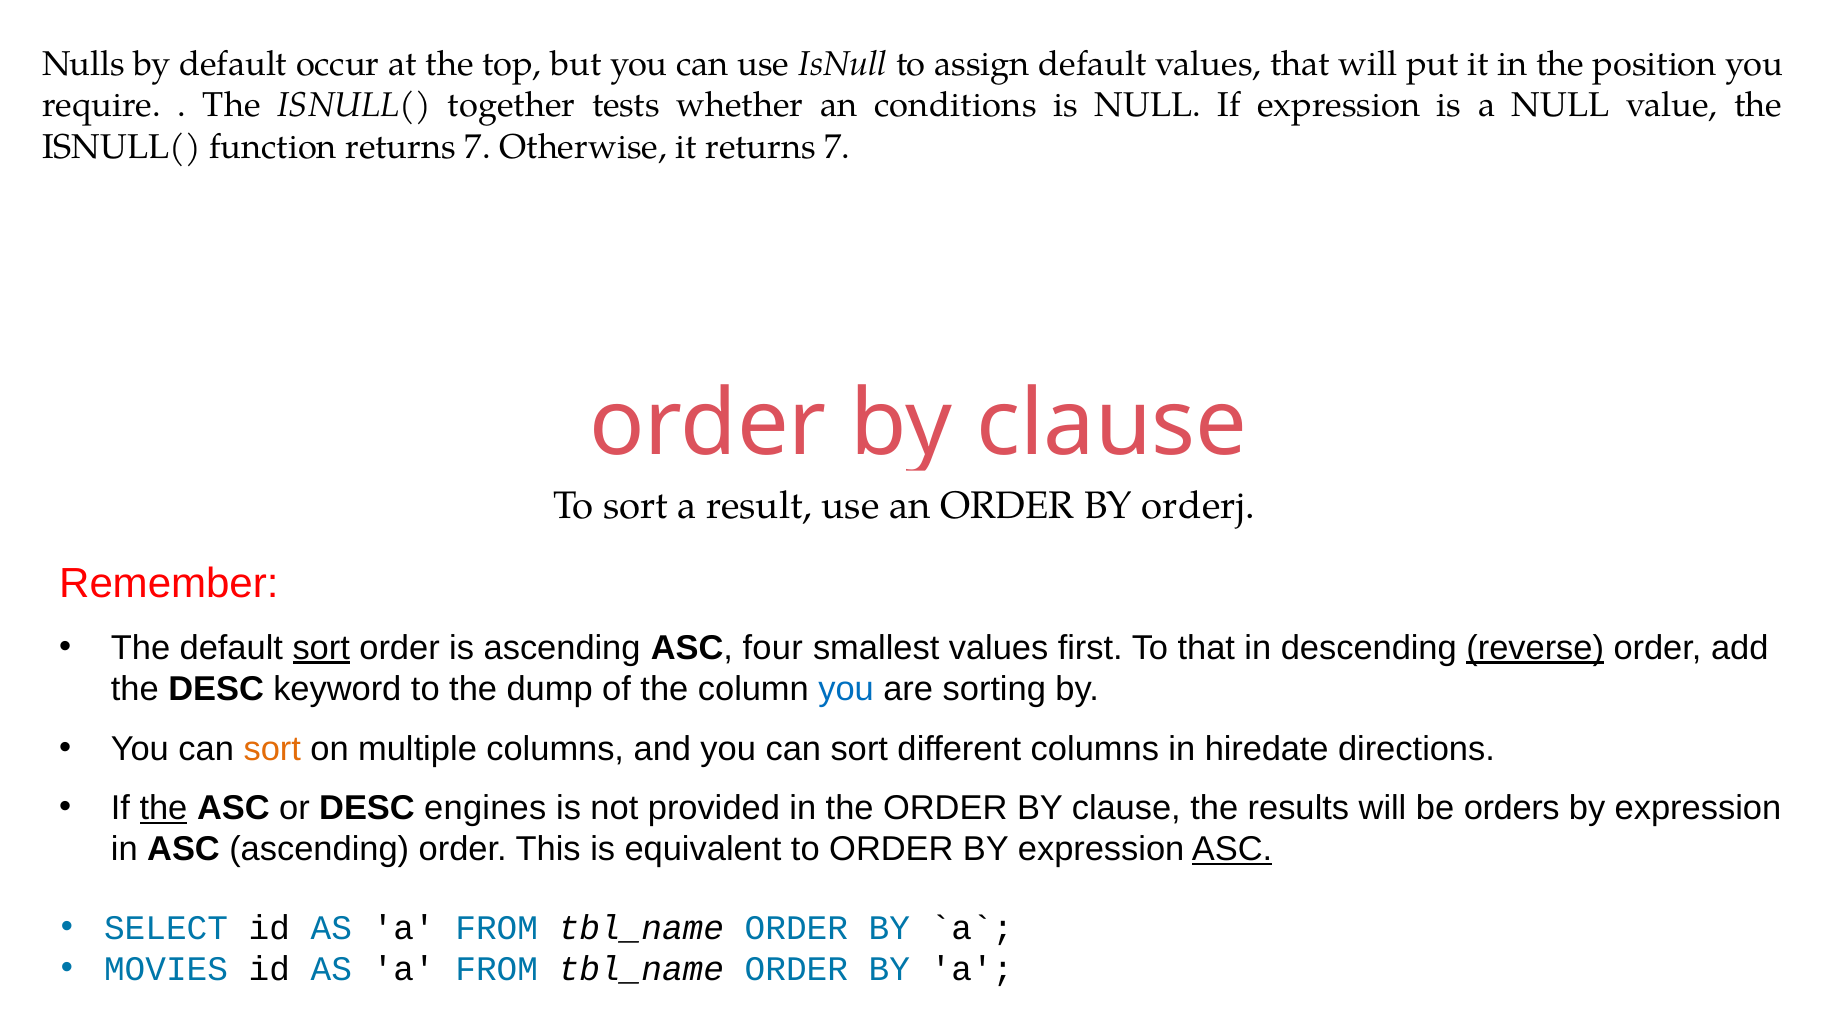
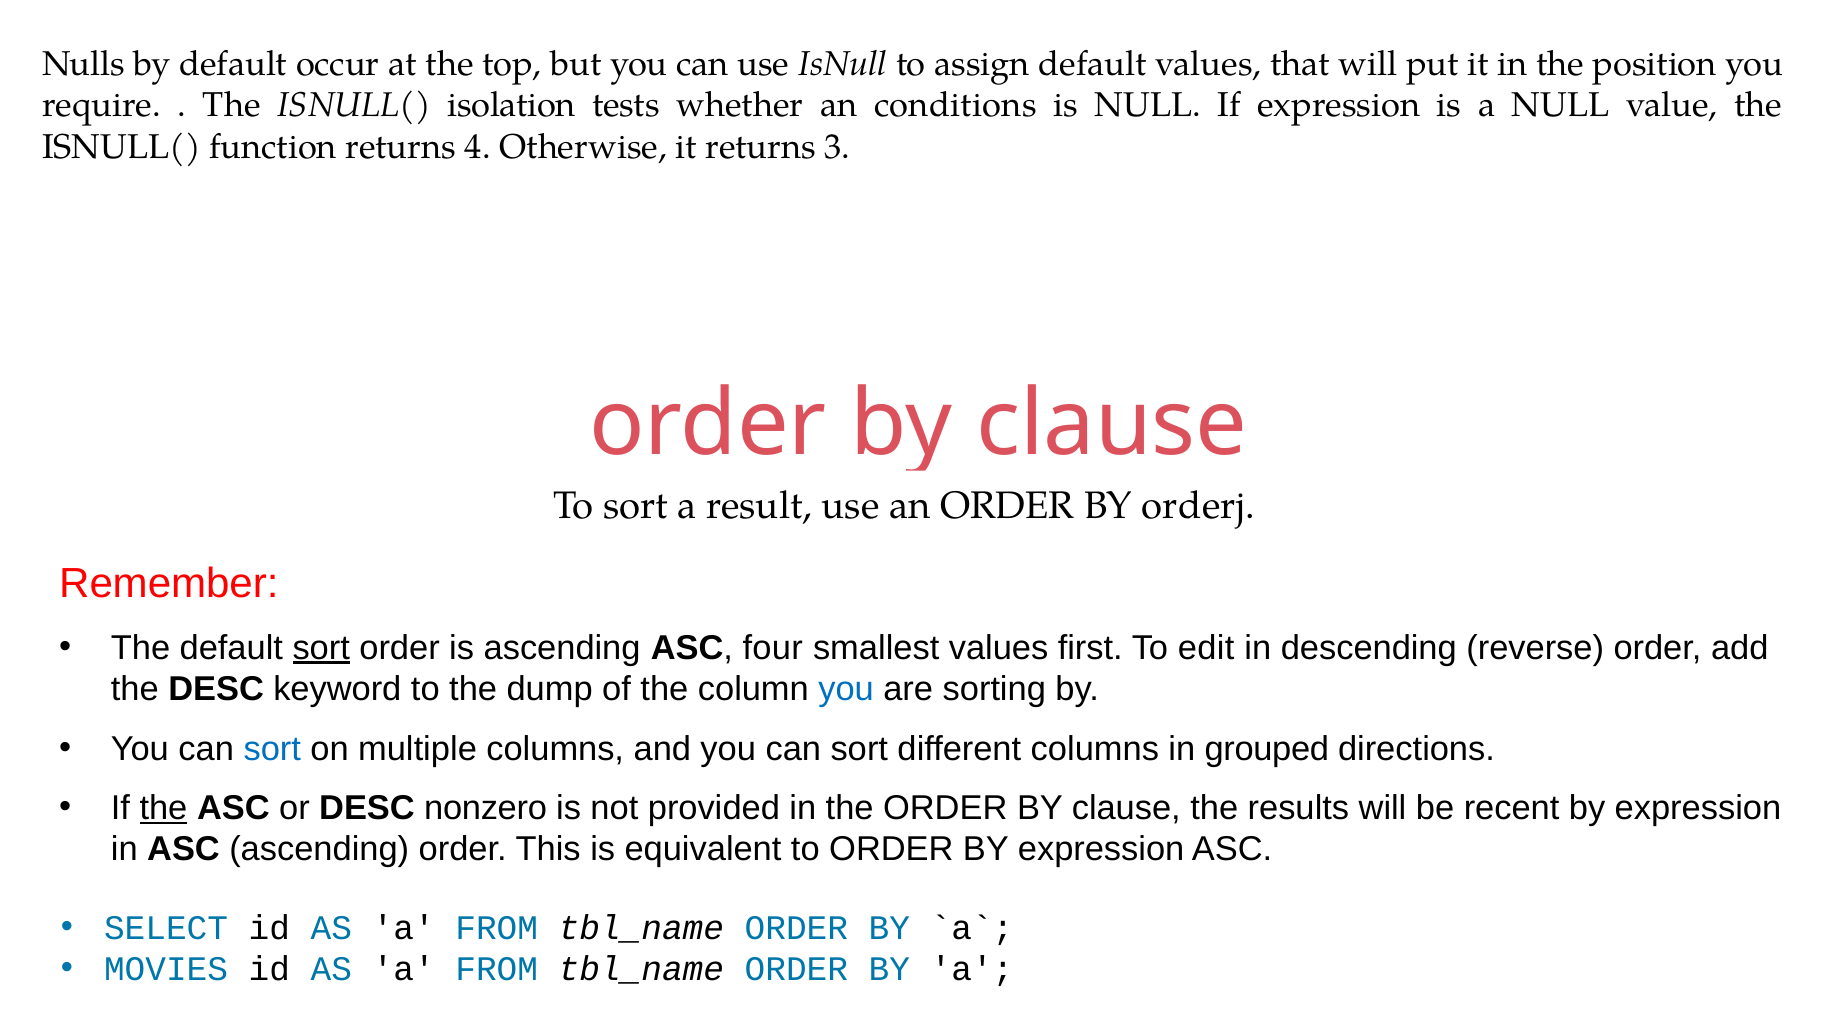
together: together -> isolation
function returns 7: 7 -> 4
it returns 7: 7 -> 3
To that: that -> edit
reverse underline: present -> none
sort at (272, 749) colour: orange -> blue
hiredate: hiredate -> grouped
engines: engines -> nonzero
orders: orders -> recent
ASC at (1232, 850) underline: present -> none
